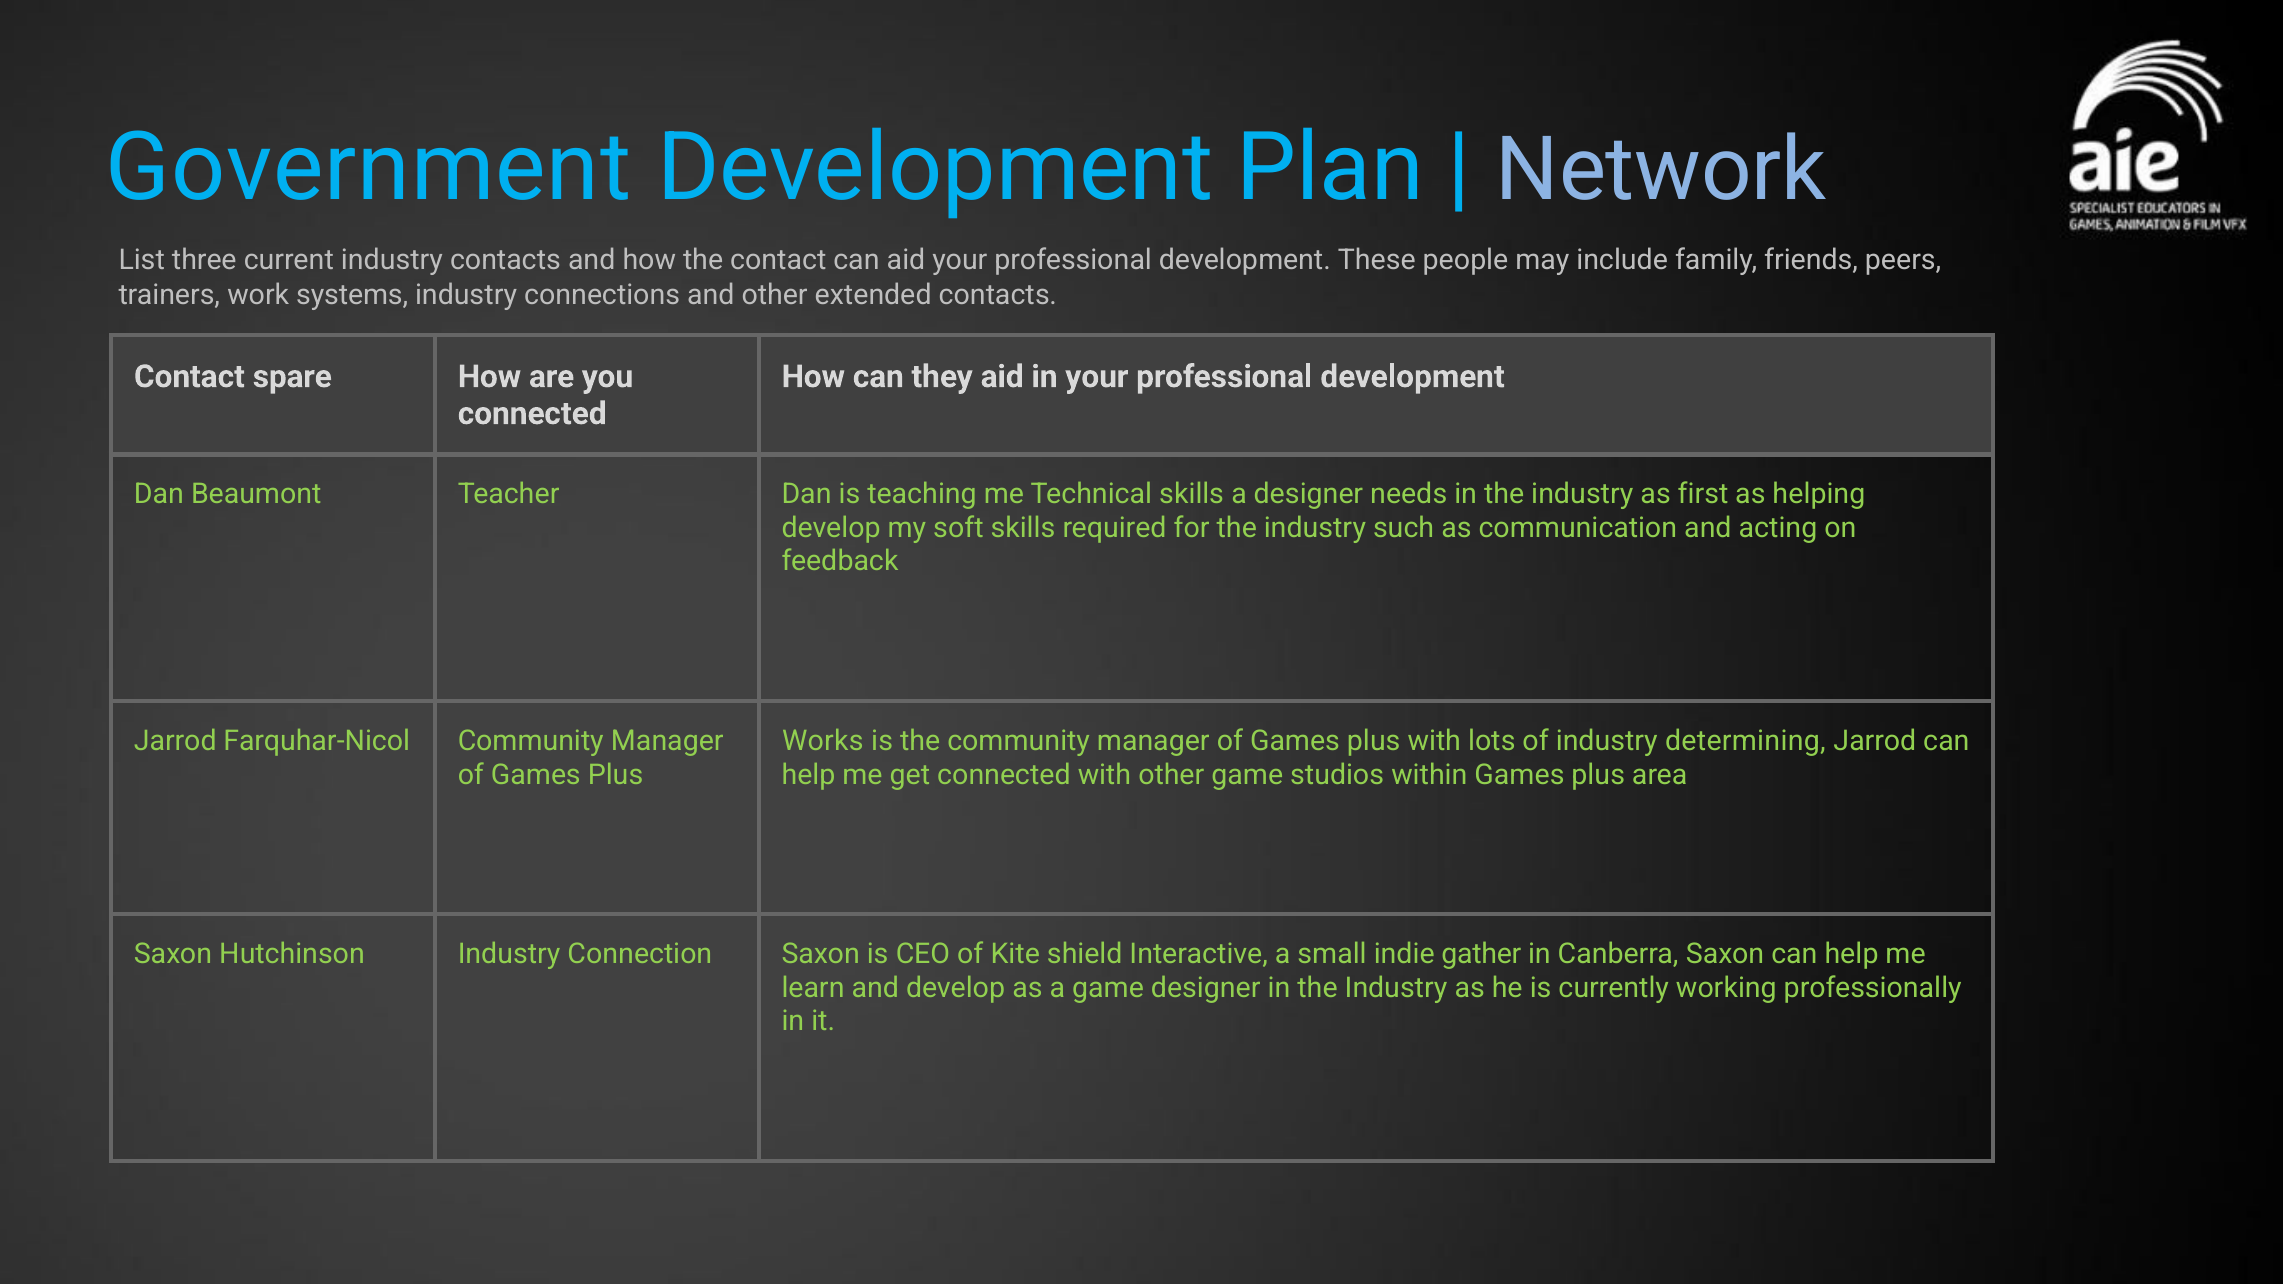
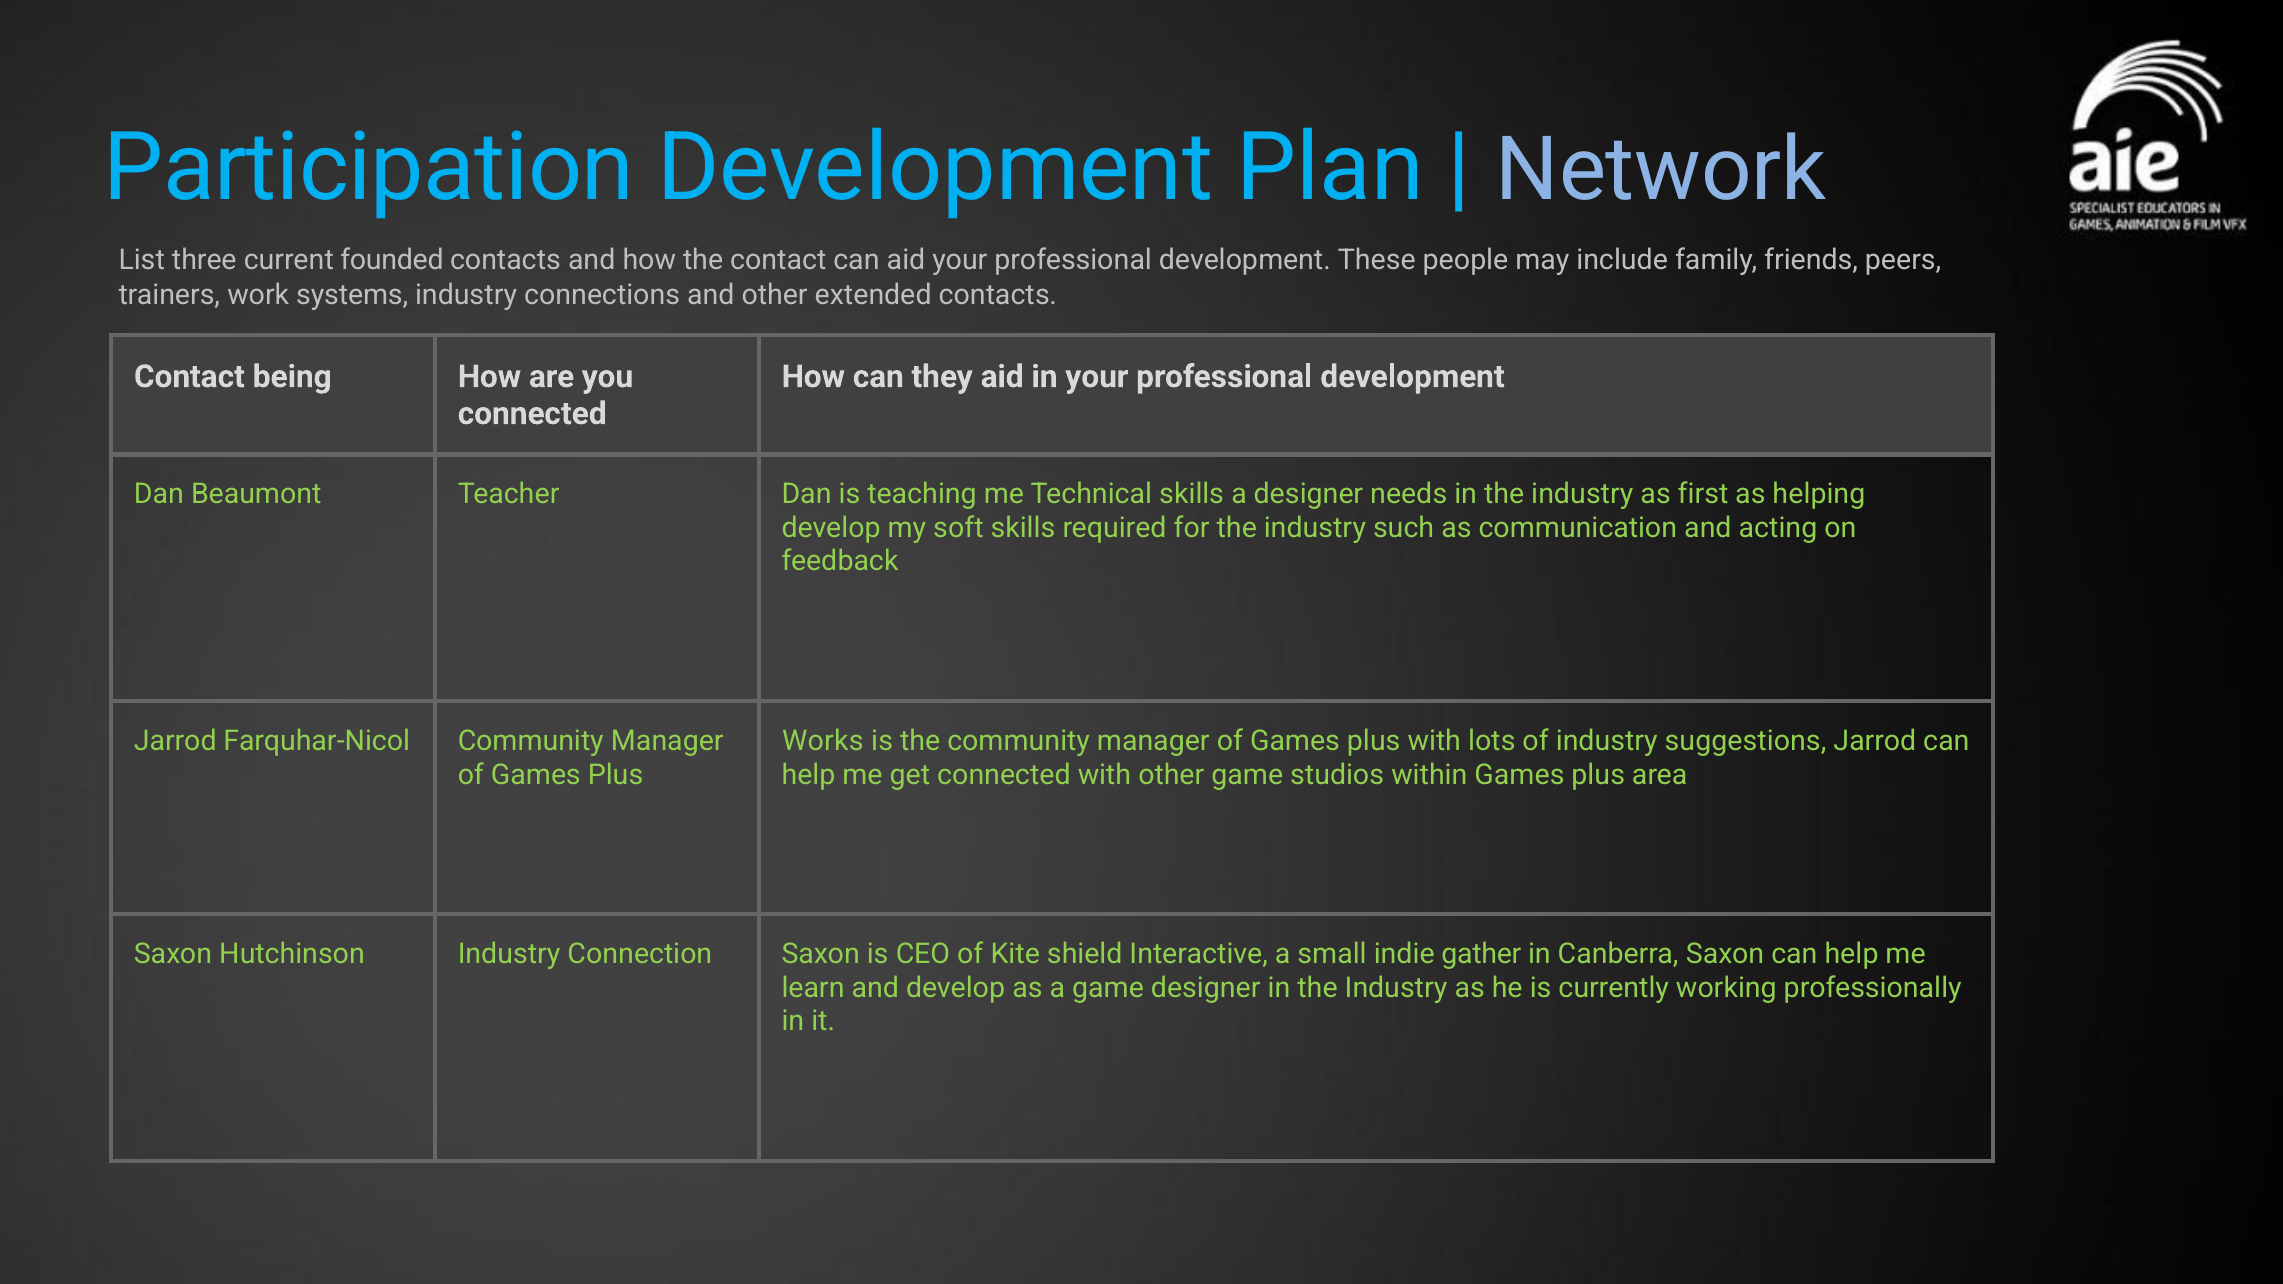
Government: Government -> Participation
current industry: industry -> founded
spare: spare -> being
determining: determining -> suggestions
